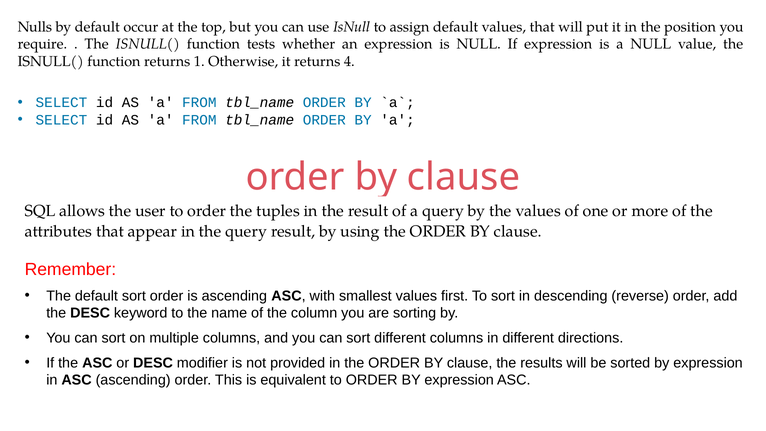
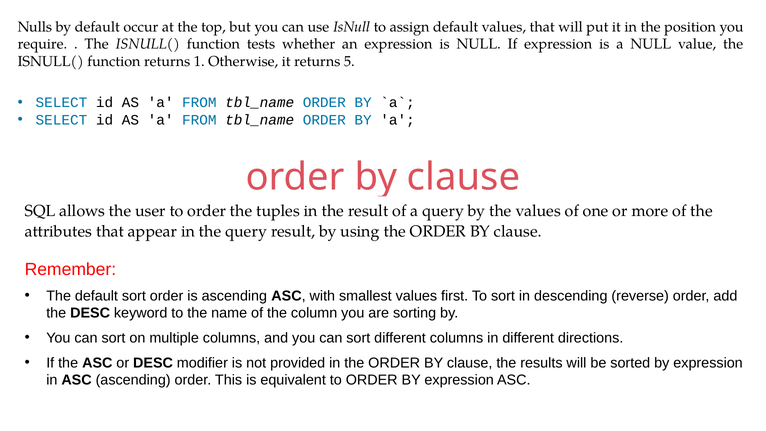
4: 4 -> 5
